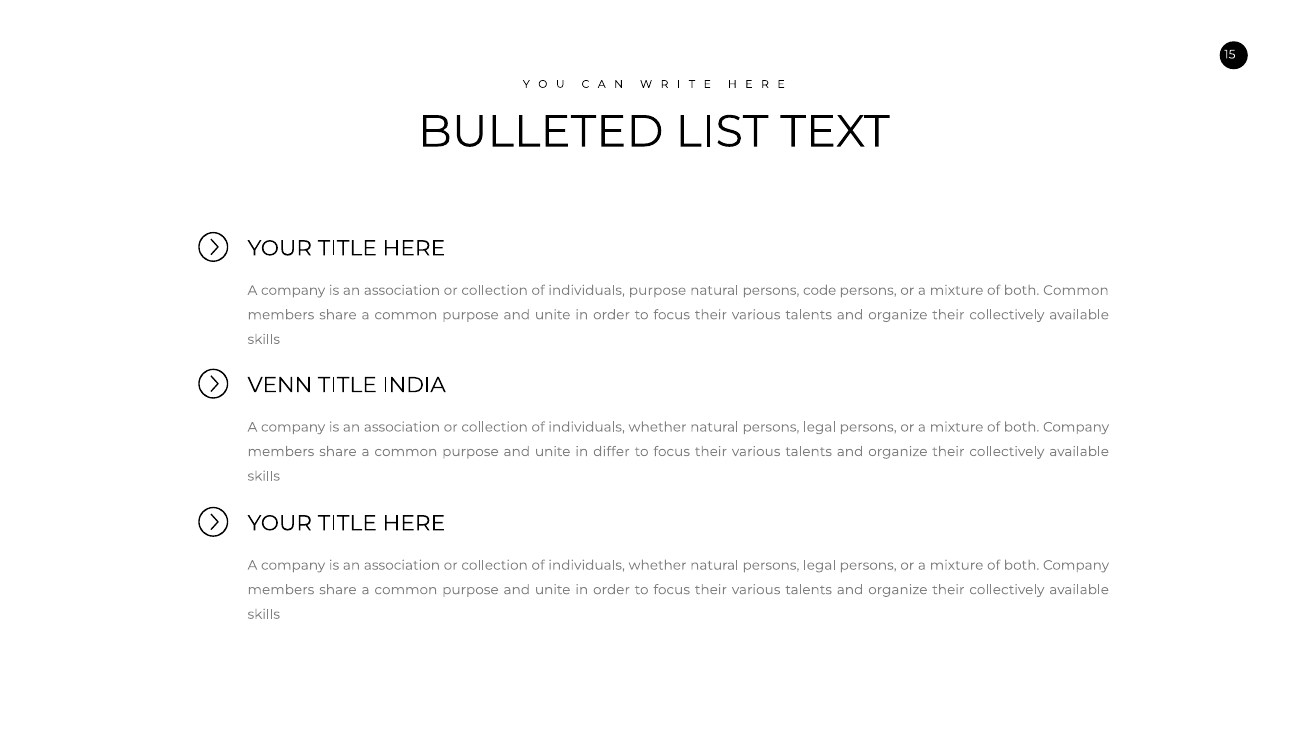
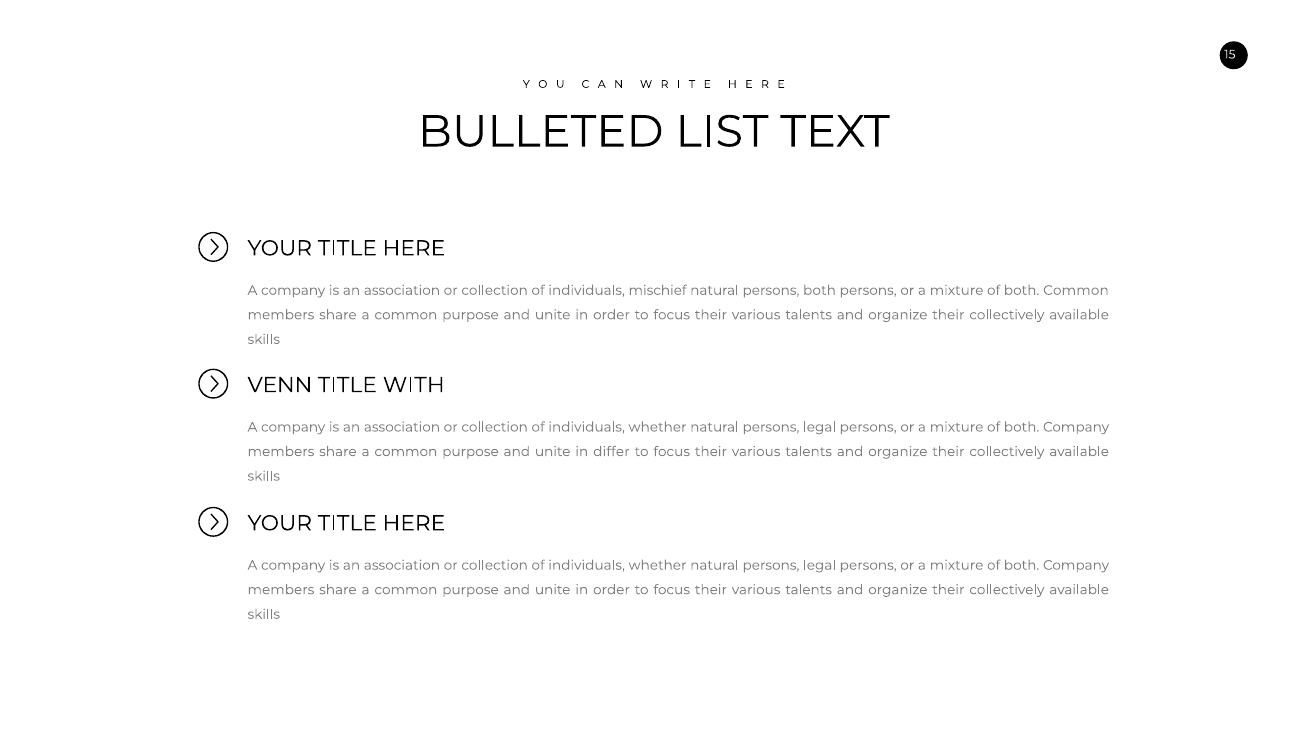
individuals purpose: purpose -> mischief
persons code: code -> both
INDIA: INDIA -> WITH
